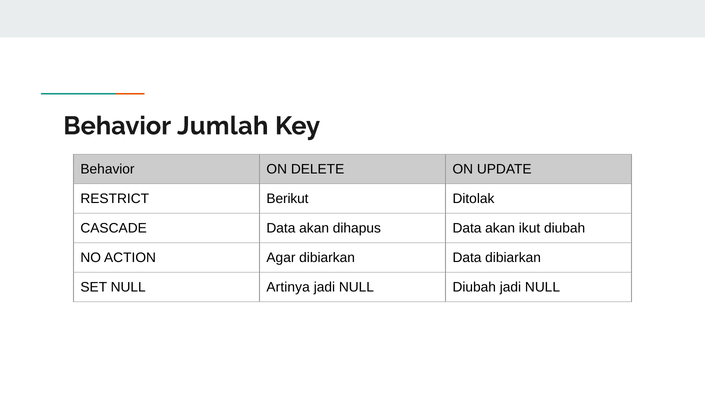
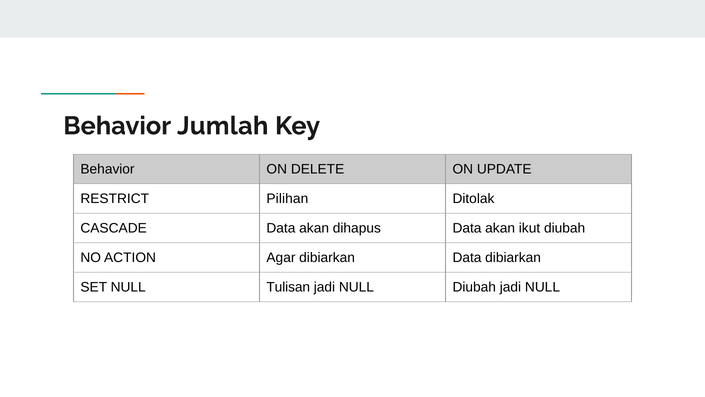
Berikut: Berikut -> Pilihan
Artinya: Artinya -> Tulisan
